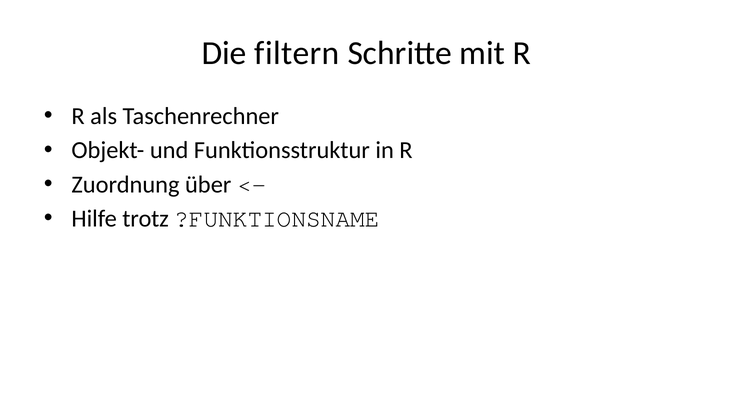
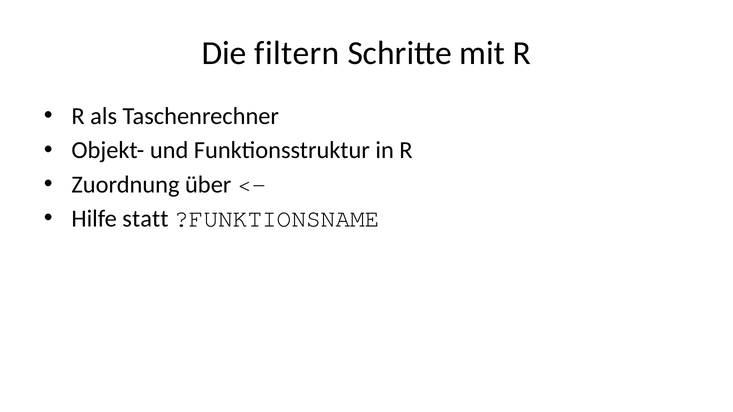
trotz: trotz -> statt
